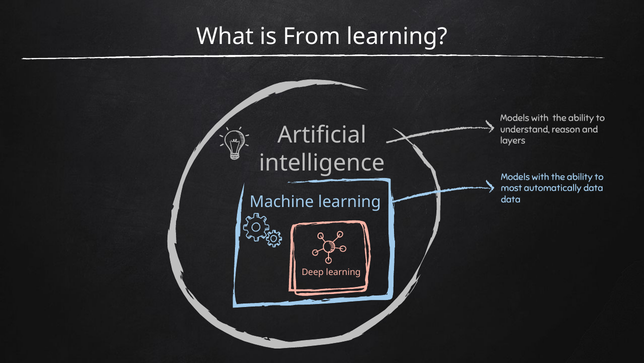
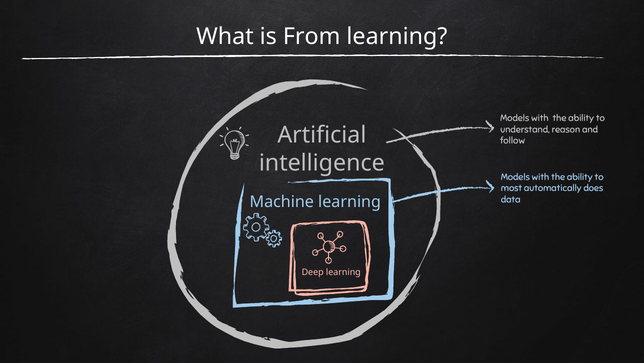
layers: layers -> follow
automatically data: data -> does
